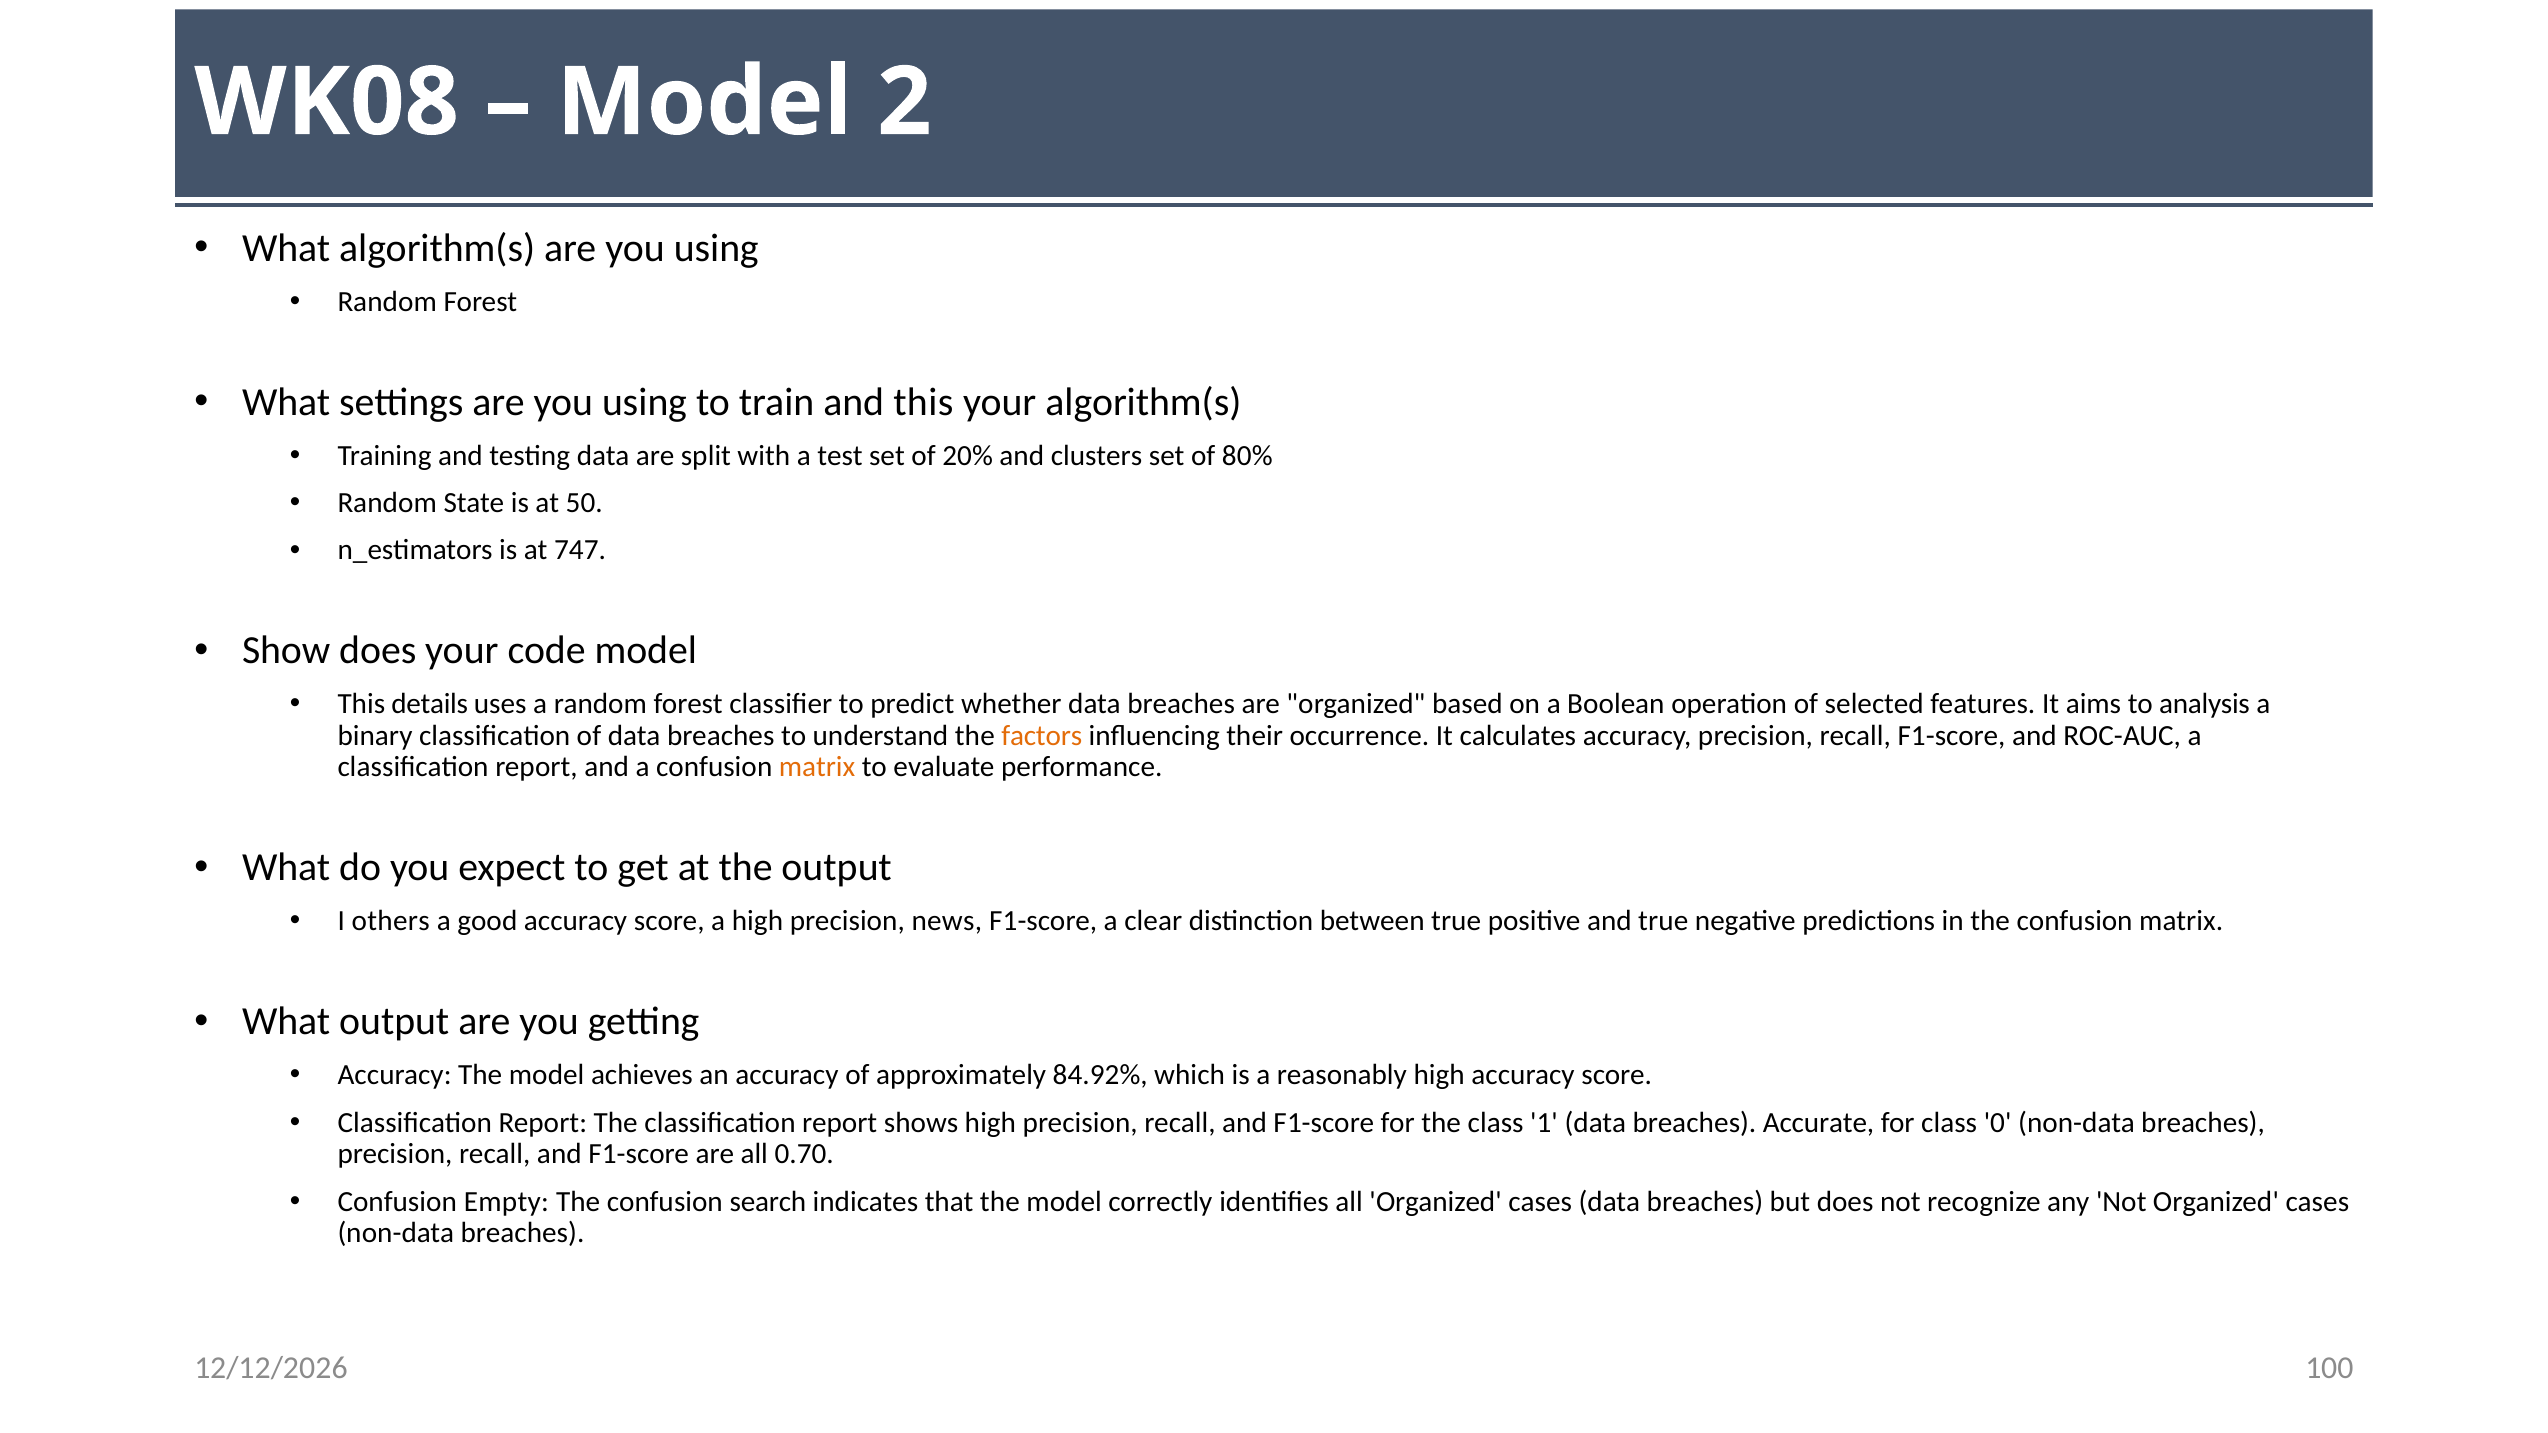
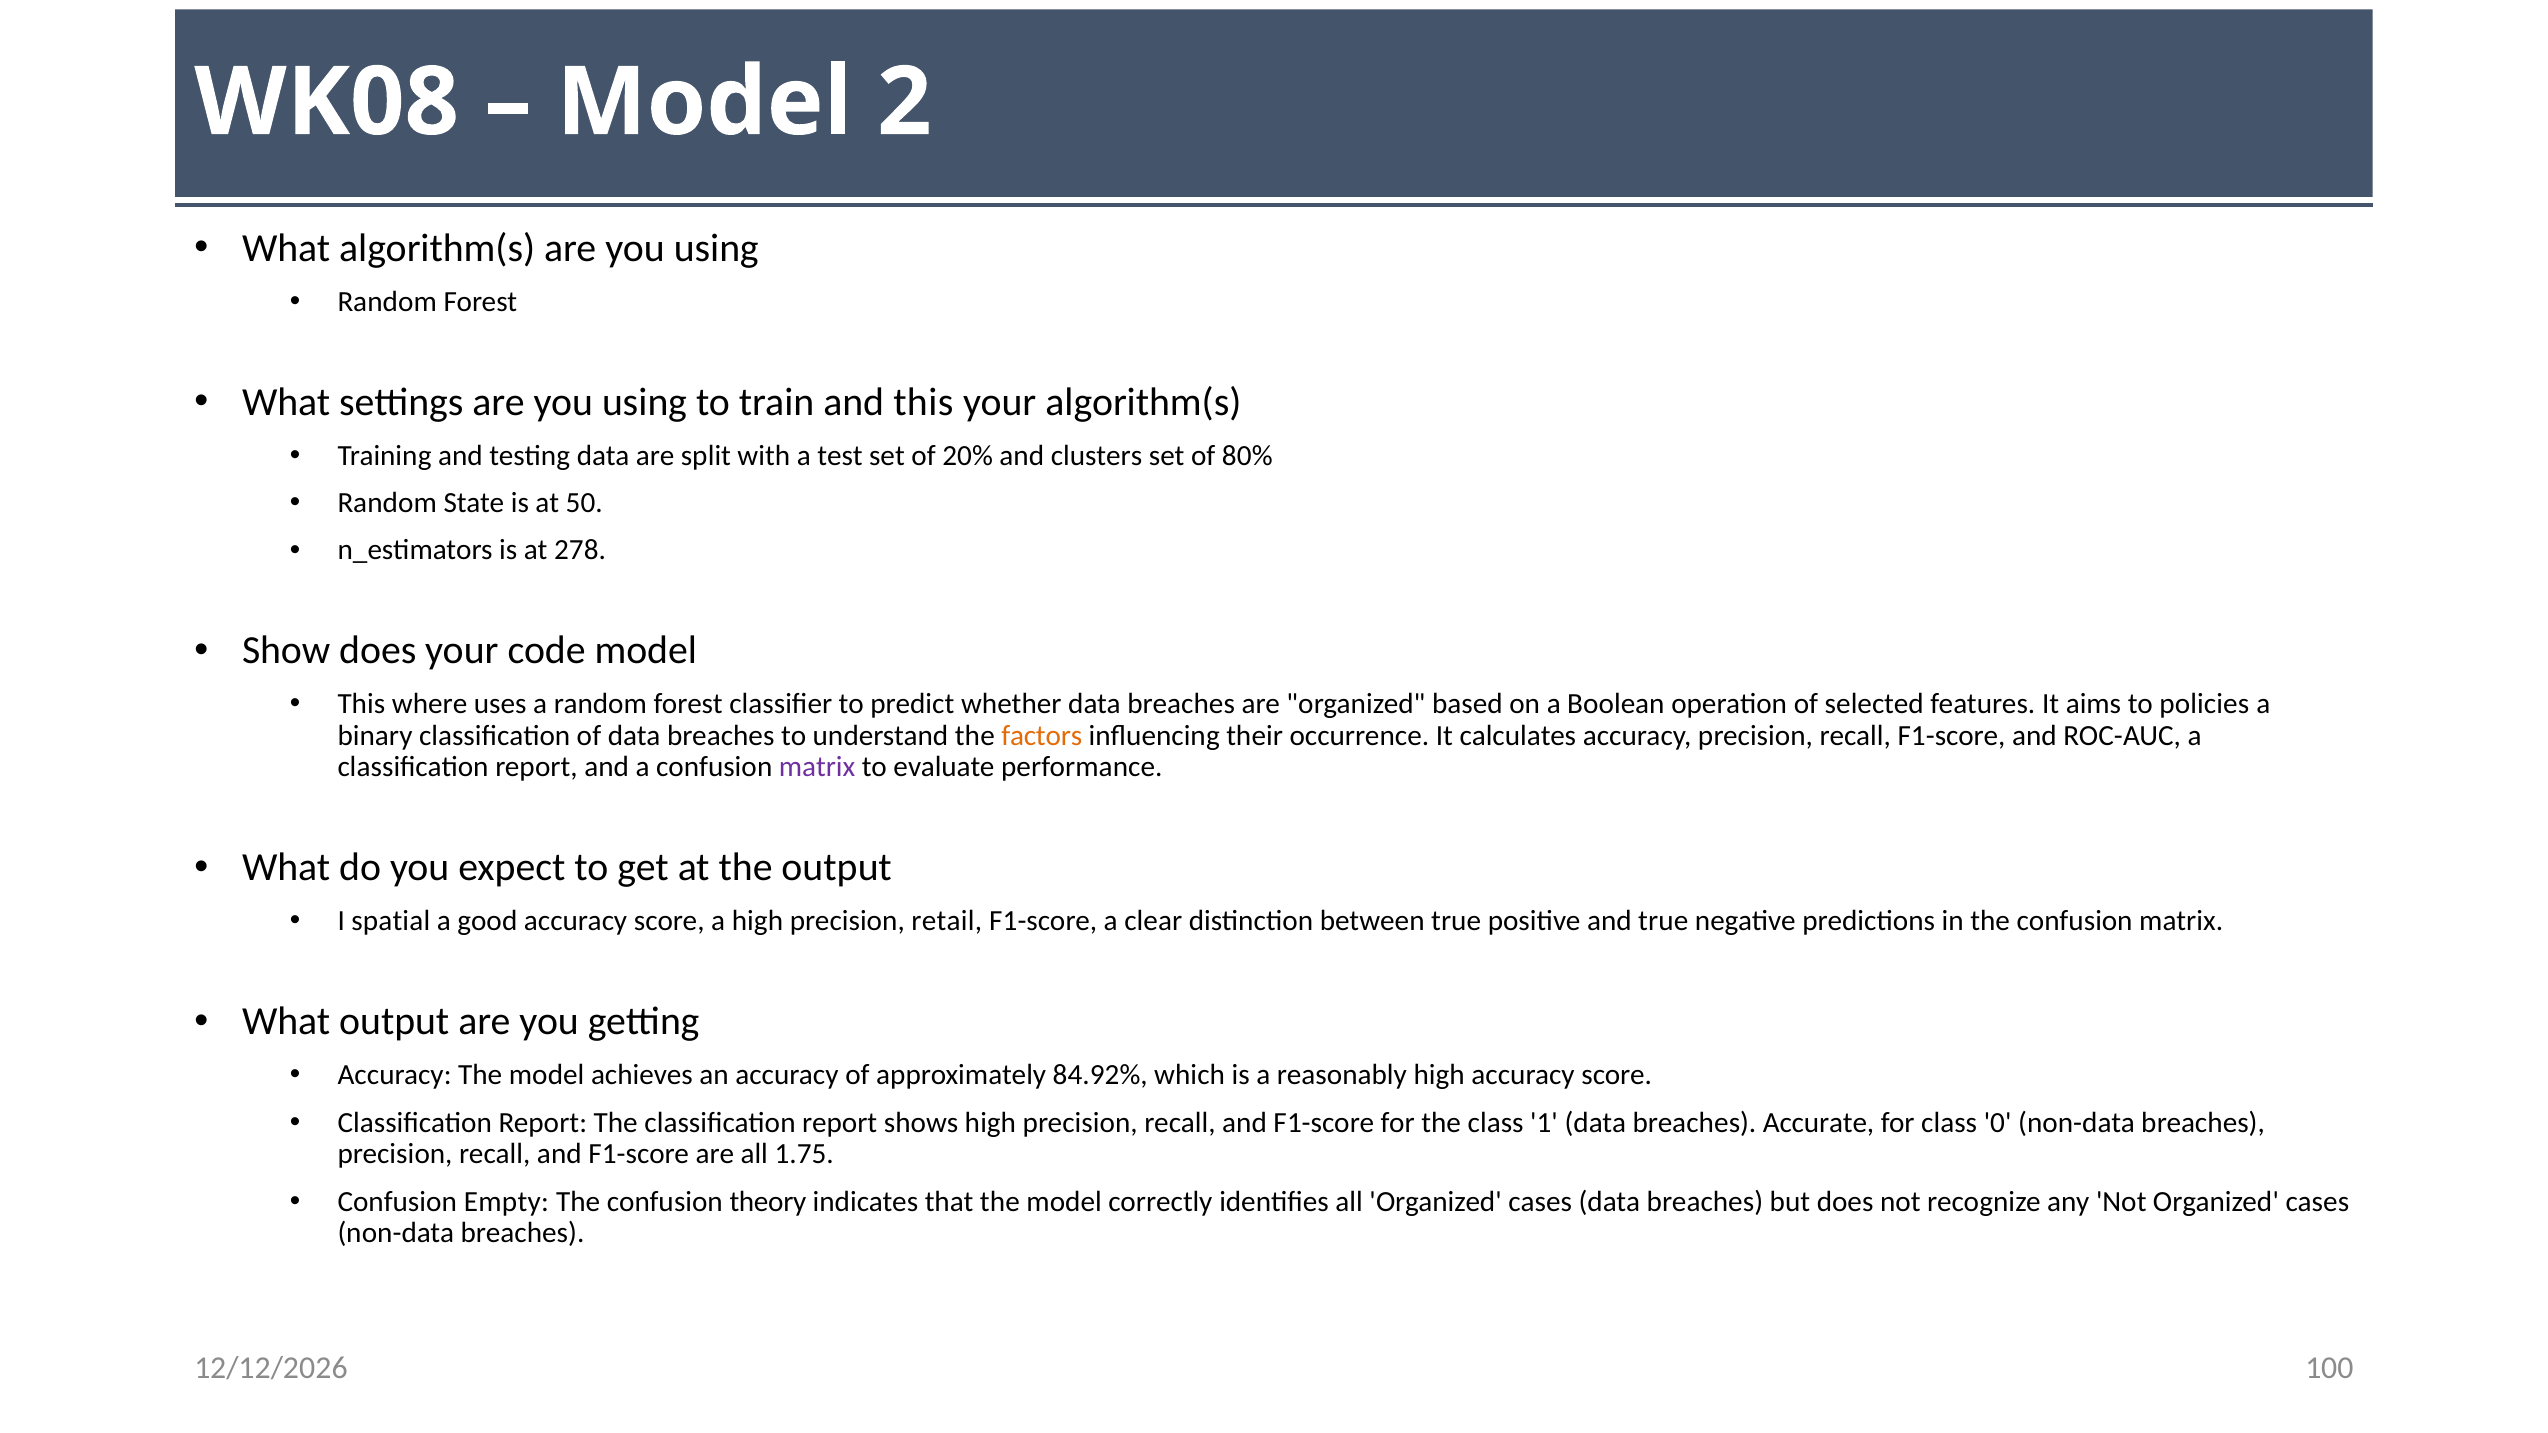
747: 747 -> 278
details: details -> where
analysis: analysis -> policies
matrix at (817, 767) colour: orange -> purple
others: others -> spatial
news: news -> retail
0.70: 0.70 -> 1.75
search: search -> theory
